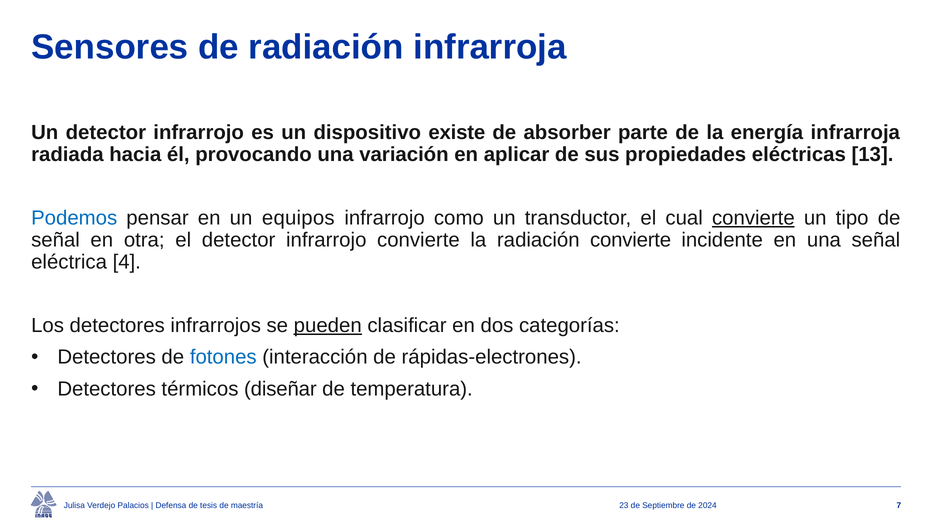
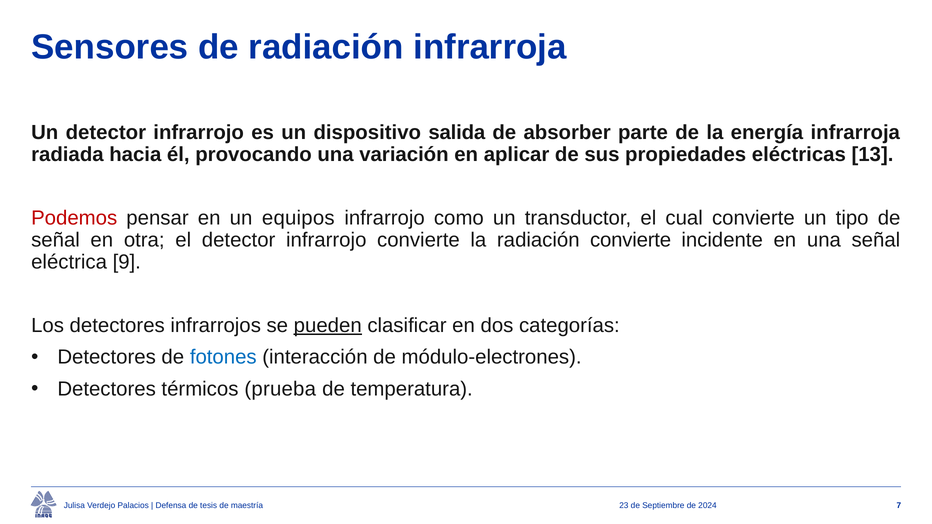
existe: existe -> salida
Podemos colour: blue -> red
convierte at (753, 218) underline: present -> none
4: 4 -> 9
rápidas-electrones: rápidas-electrones -> módulo-electrones
diseñar: diseñar -> prueba
